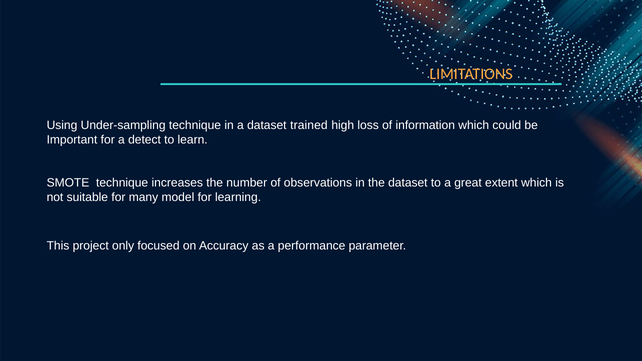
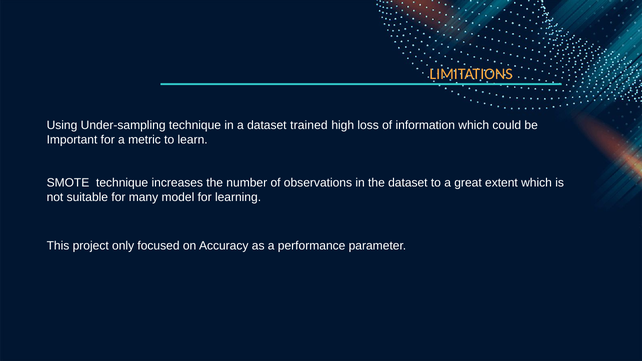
detect: detect -> metric
